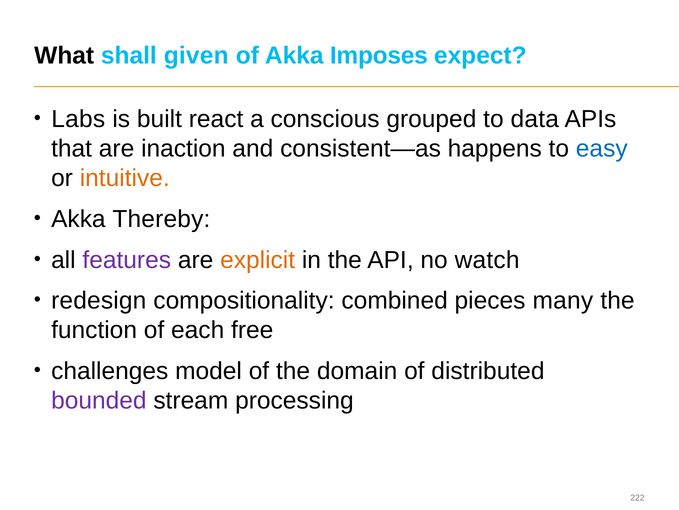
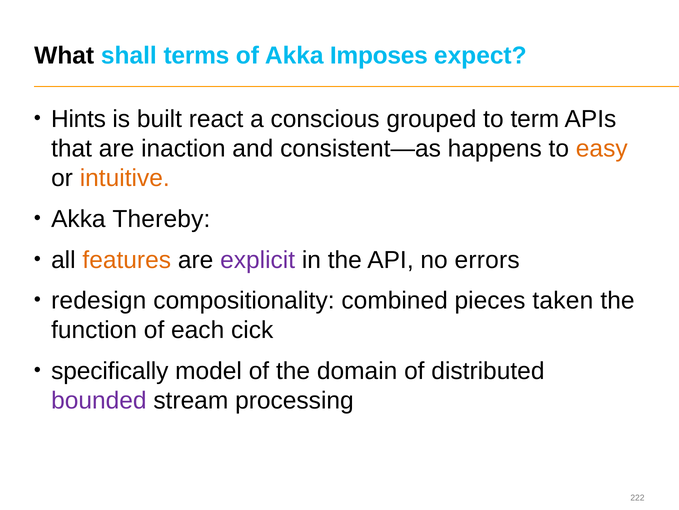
given: given -> terms
Labs: Labs -> Hints
data: data -> term
easy colour: blue -> orange
features colour: purple -> orange
explicit colour: orange -> purple
watch: watch -> errors
many: many -> taken
free: free -> cick
challenges: challenges -> specifically
